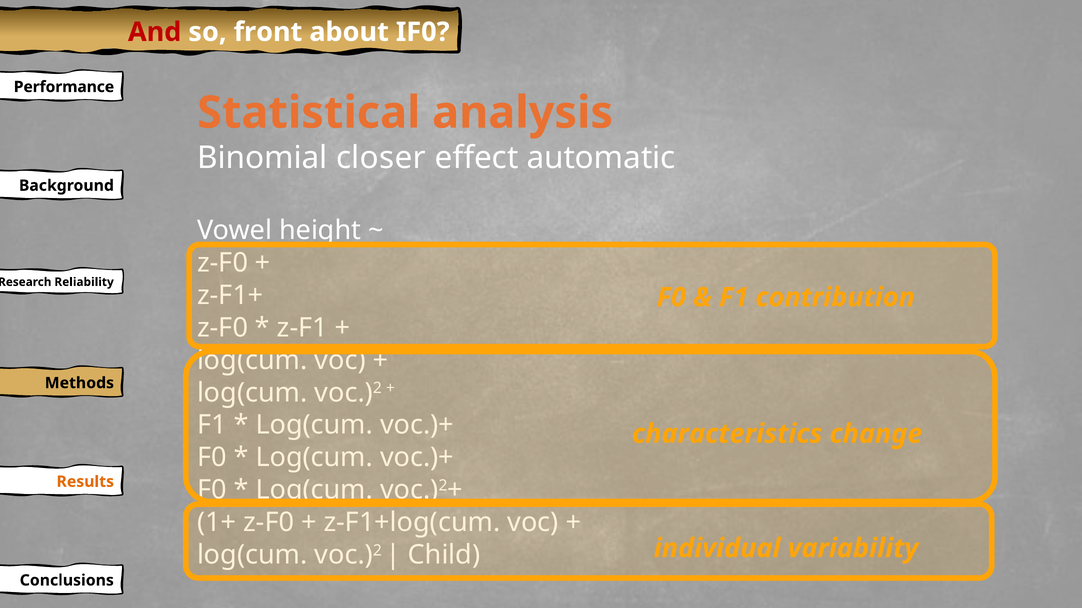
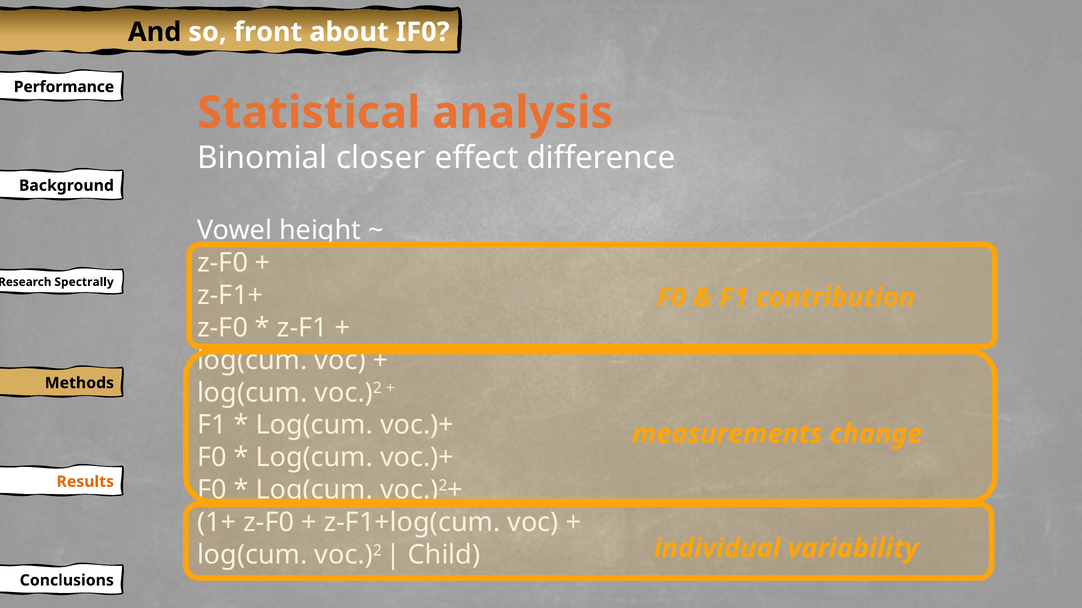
And colour: red -> black
automatic: automatic -> difference
Reliability: Reliability -> Spectrally
characteristics: characteristics -> measurements
